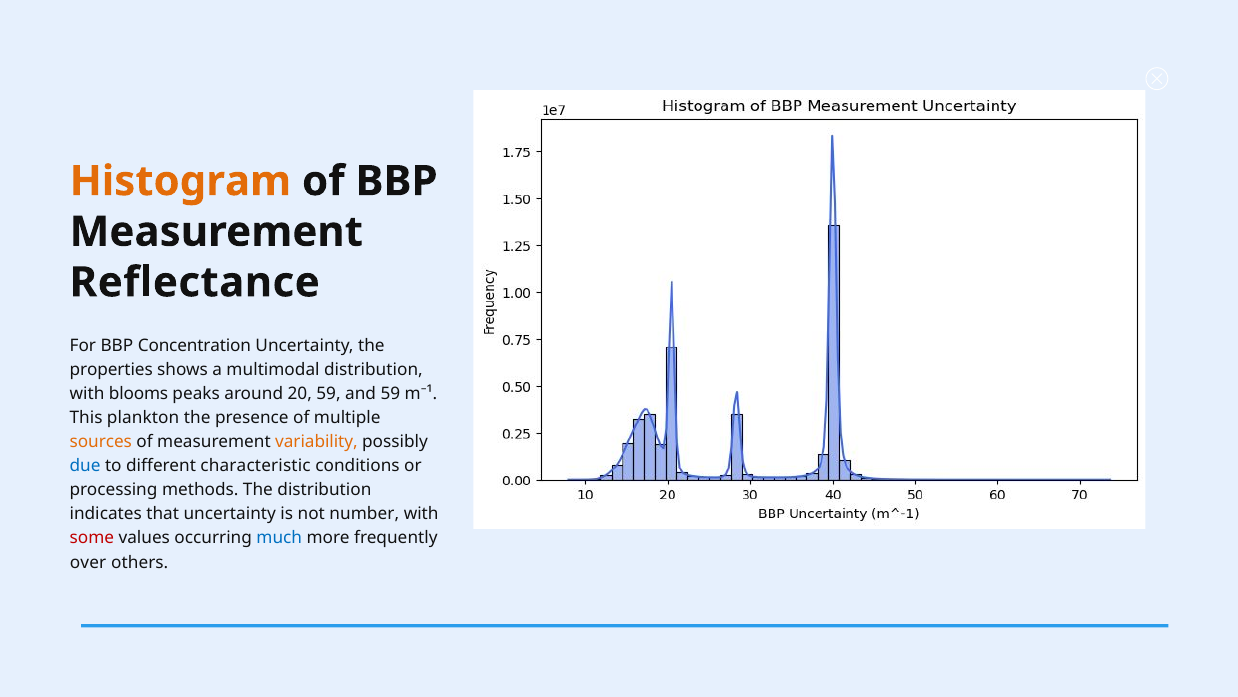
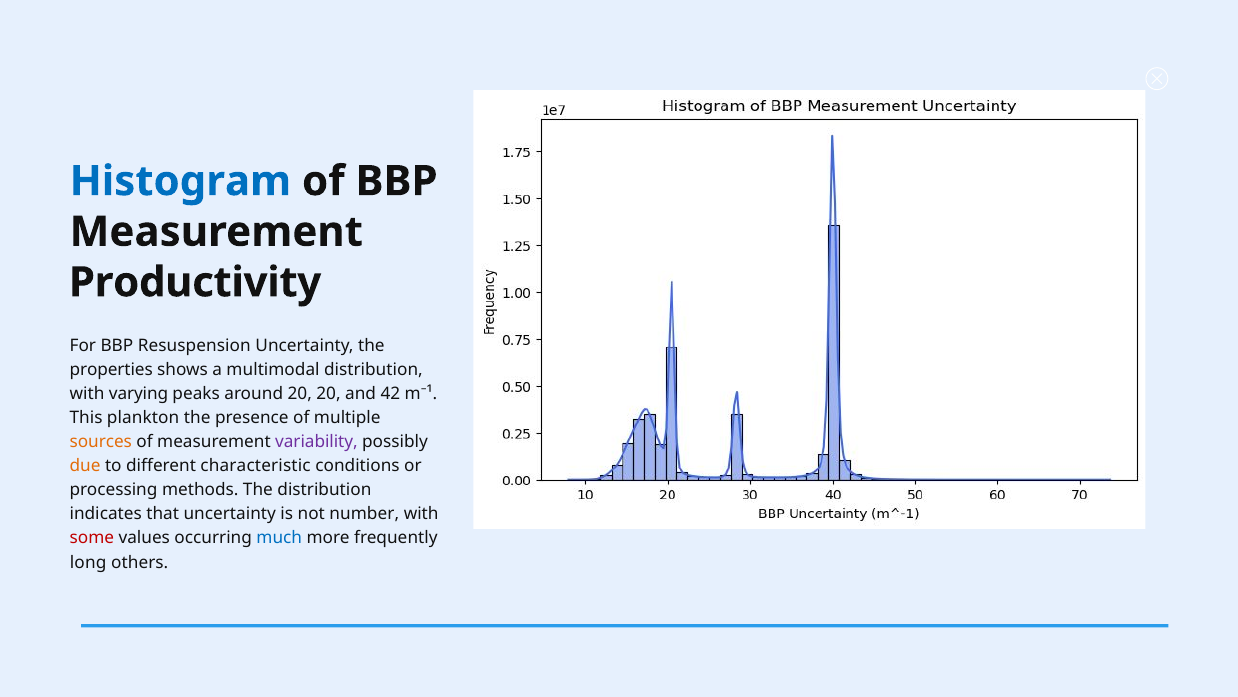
Histogram colour: orange -> blue
Reflectance: Reflectance -> Productivity
Concentration: Concentration -> Resuspension
blooms: blooms -> varying
20 59: 59 -> 20
and 59: 59 -> 42
variability colour: orange -> purple
due colour: blue -> orange
over: over -> long
